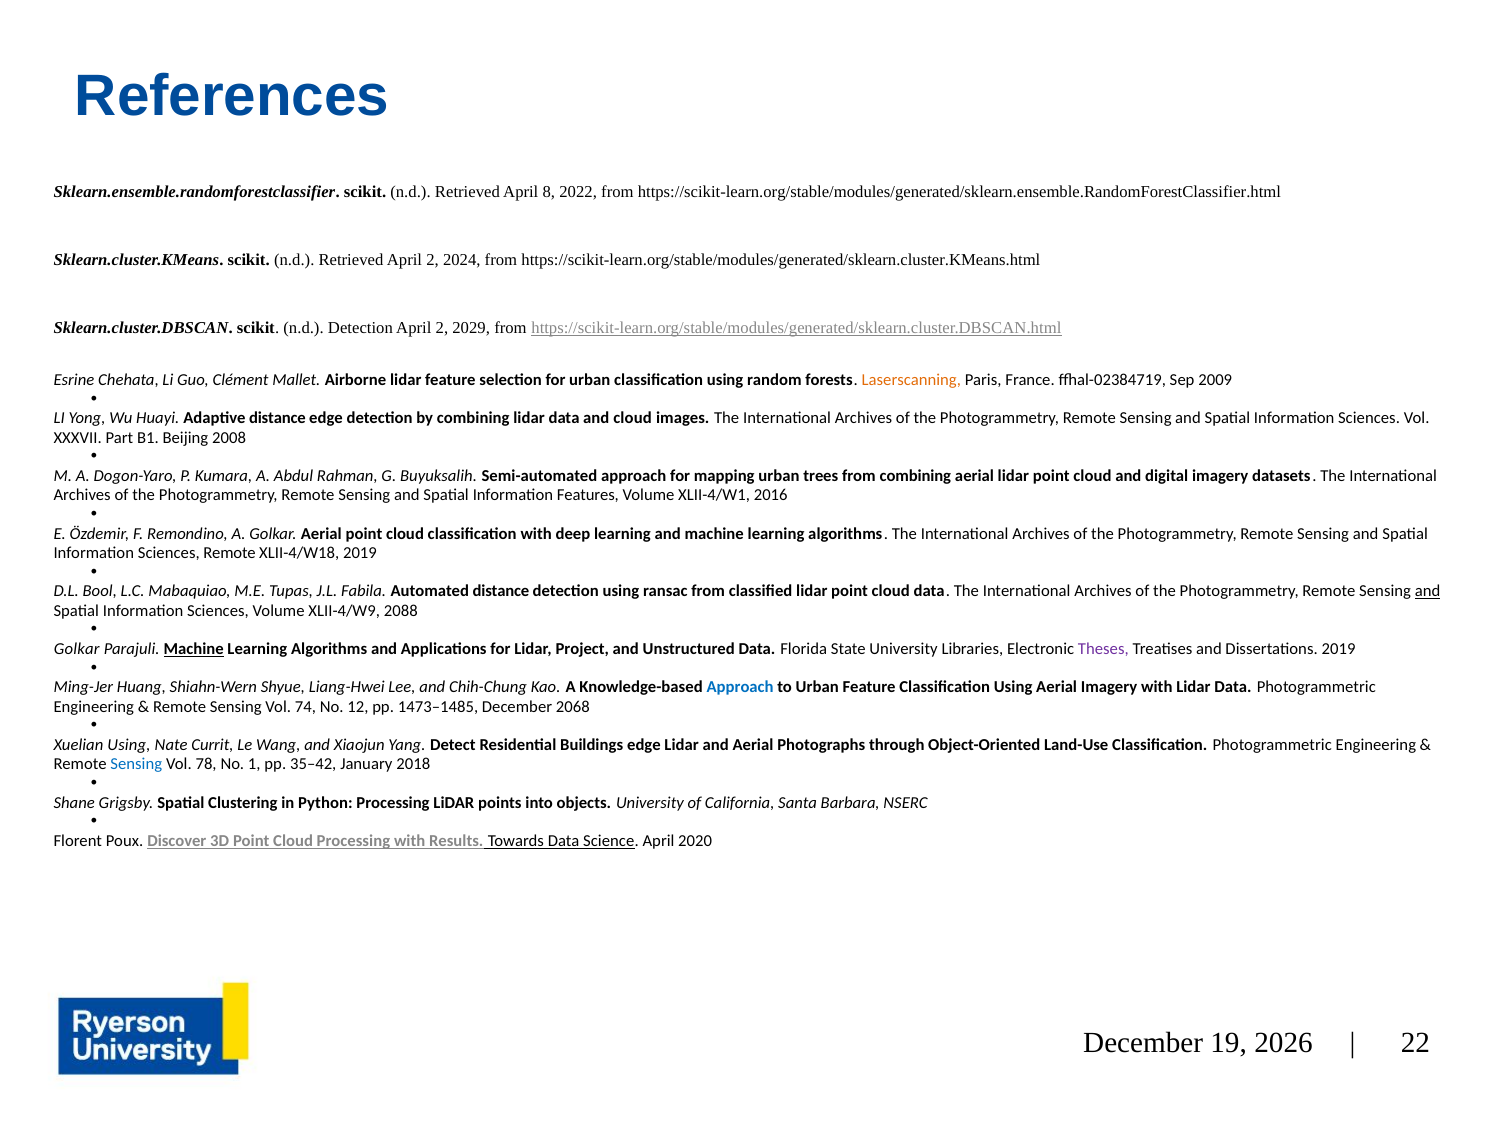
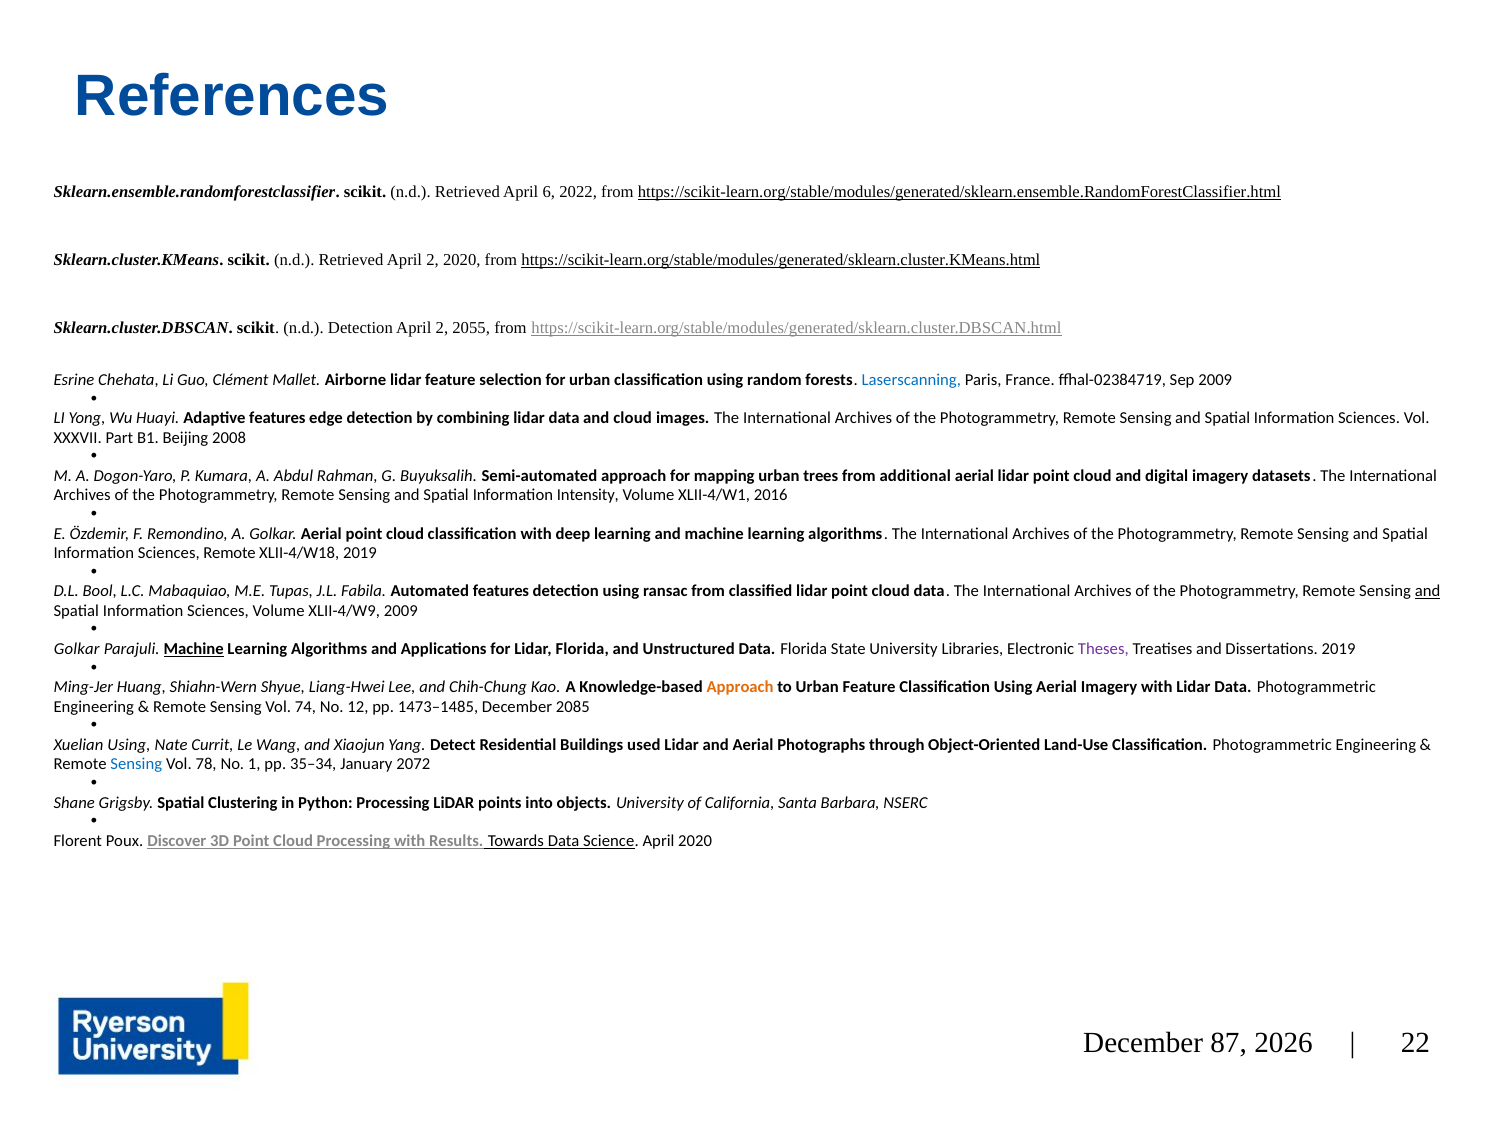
8: 8 -> 6
https://scikit-learn.org/stable/modules/generated/sklearn.ensemble.RandomForestClassifier.html underline: none -> present
2 2024: 2024 -> 2020
https://scikit-learn.org/stable/modules/generated/sklearn.cluster.KMeans.html underline: none -> present
2029: 2029 -> 2055
Laserscanning colour: orange -> blue
Adaptive distance: distance -> features
from combining: combining -> additional
Features: Features -> Intensity
Automated distance: distance -> features
XLII-4/W9 2088: 2088 -> 2009
Lidar Project: Project -> Florida
Approach at (740, 687) colour: blue -> orange
2068: 2068 -> 2085
Buildings edge: edge -> used
35–42: 35–42 -> 35–34
2018: 2018 -> 2072
19: 19 -> 87
